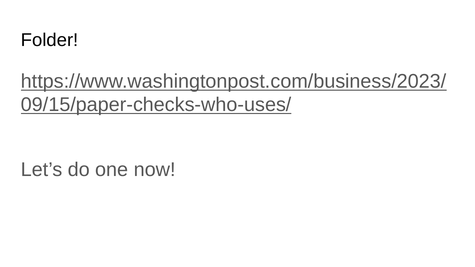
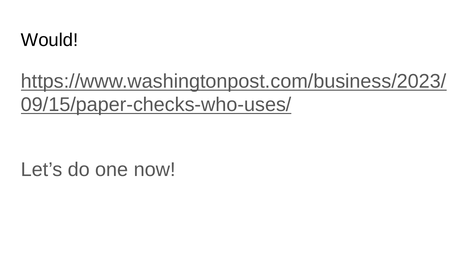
Folder: Folder -> Would
